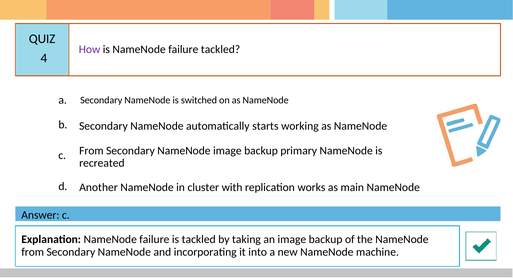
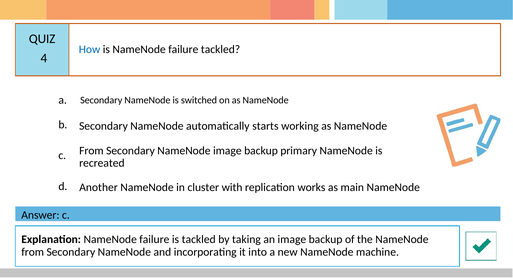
How colour: purple -> blue
